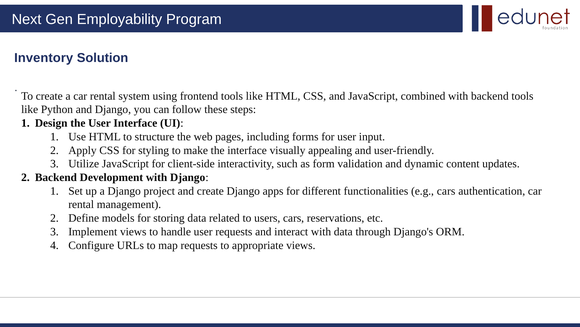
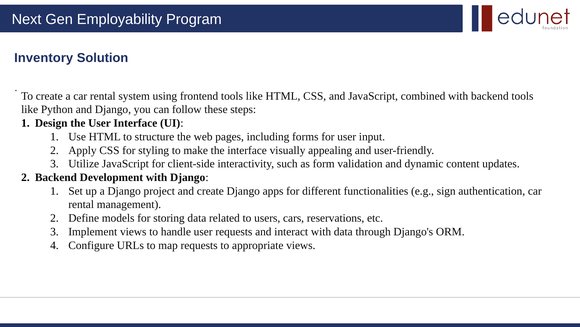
e.g cars: cars -> sign
